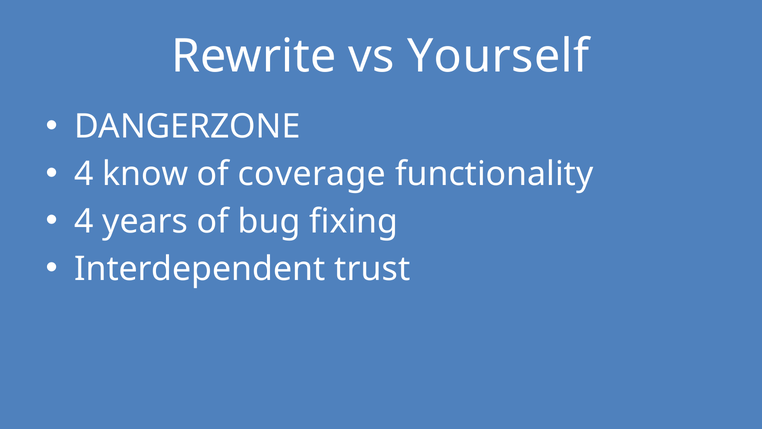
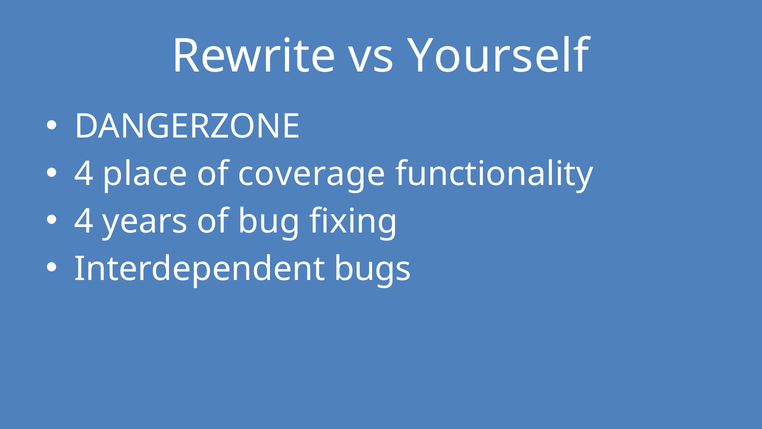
know: know -> place
trust: trust -> bugs
